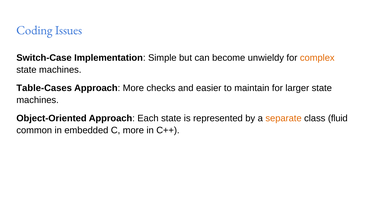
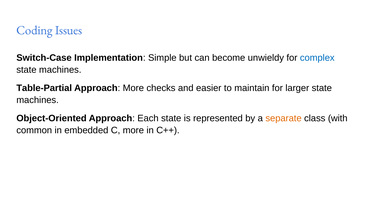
complex colour: orange -> blue
Table-Cases: Table-Cases -> Table-Partial
fluid: fluid -> with
